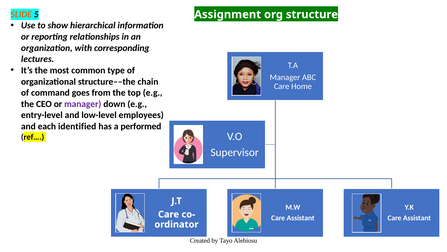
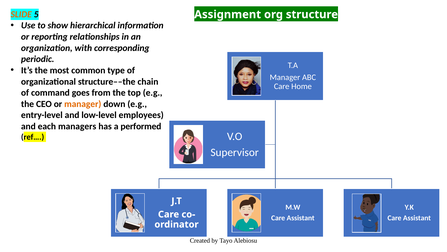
lectures: lectures -> periodic
manager at (83, 104) colour: purple -> orange
identified: identified -> managers
